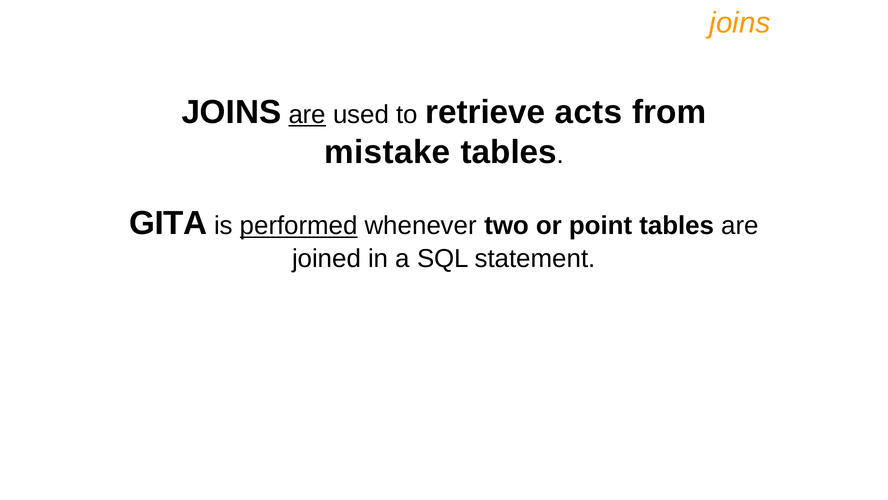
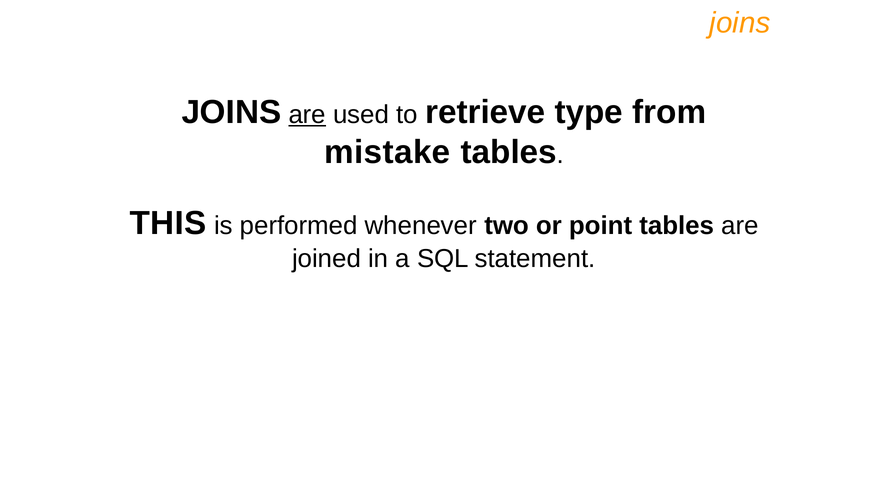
acts: acts -> type
GITA: GITA -> THIS
performed underline: present -> none
